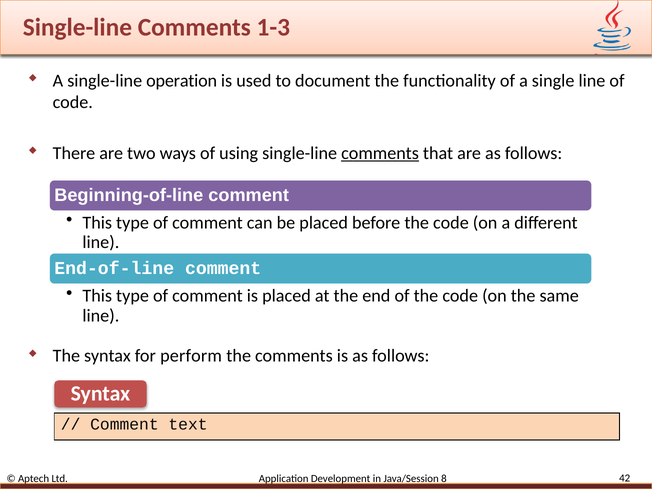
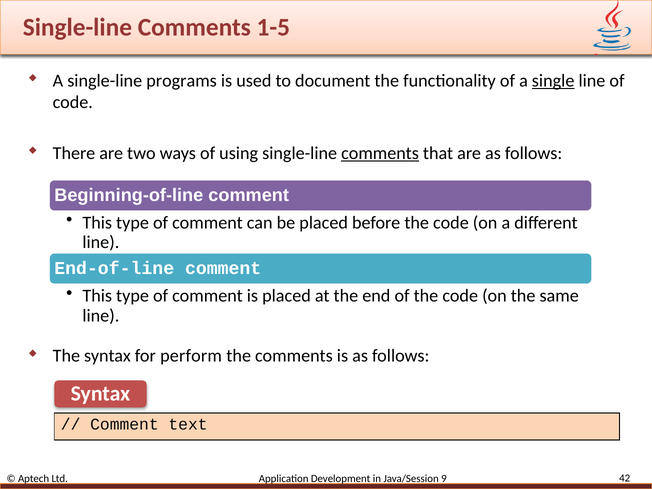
1-3: 1-3 -> 1-5
operation: operation -> programs
single underline: none -> present
8: 8 -> 9
